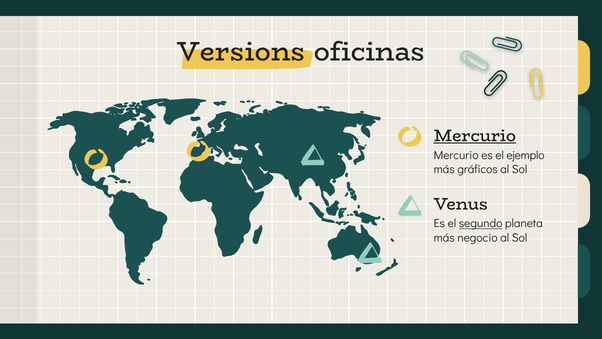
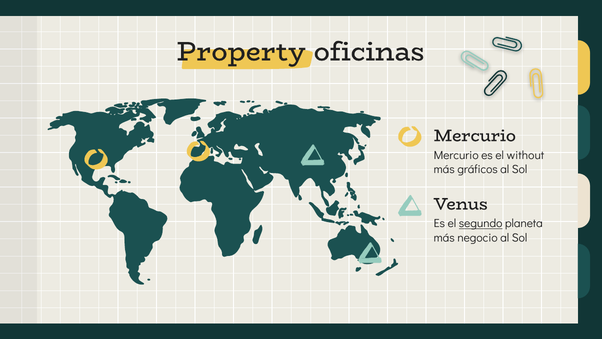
Versions: Versions -> Property
Mercurio at (475, 136) underline: present -> none
ejemplo: ejemplo -> without
